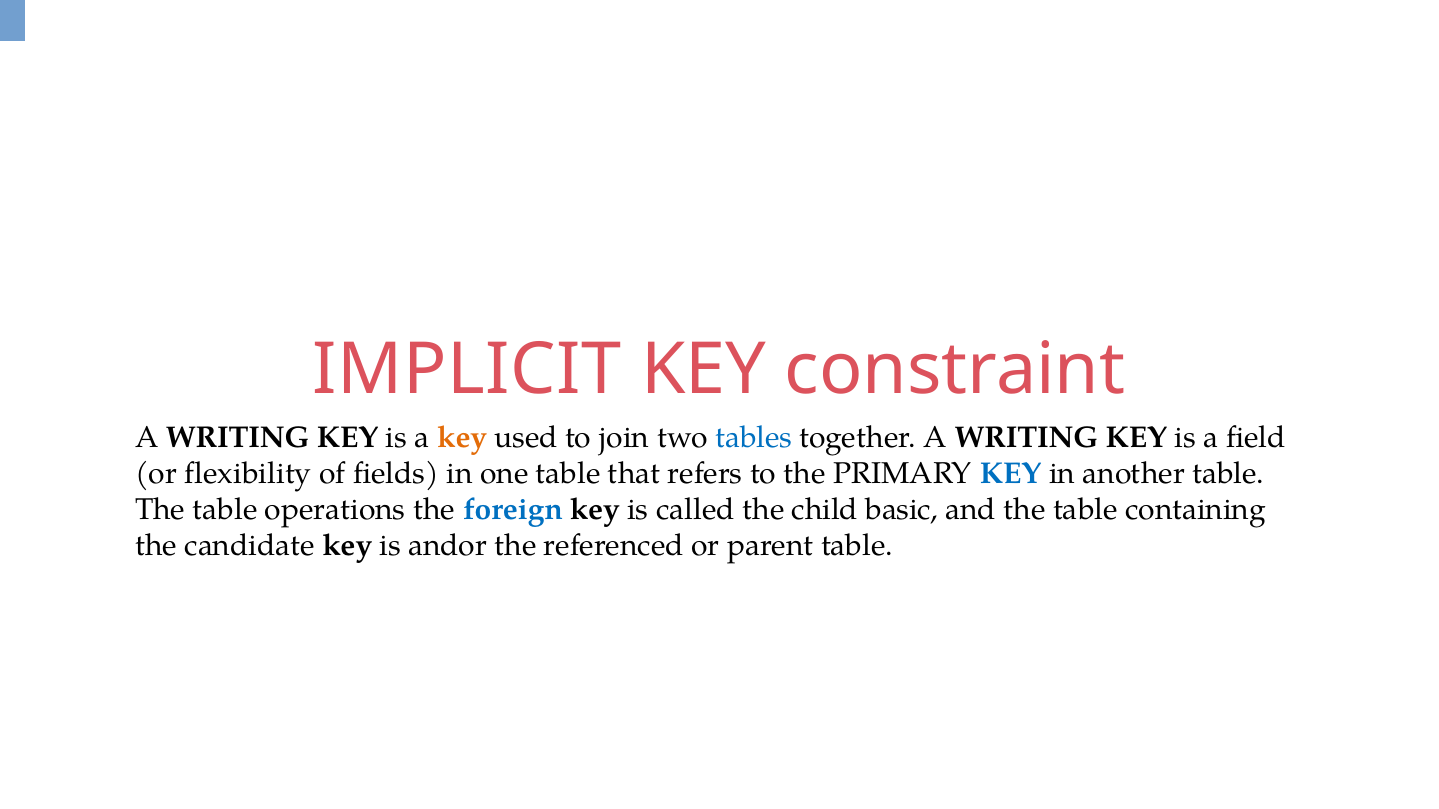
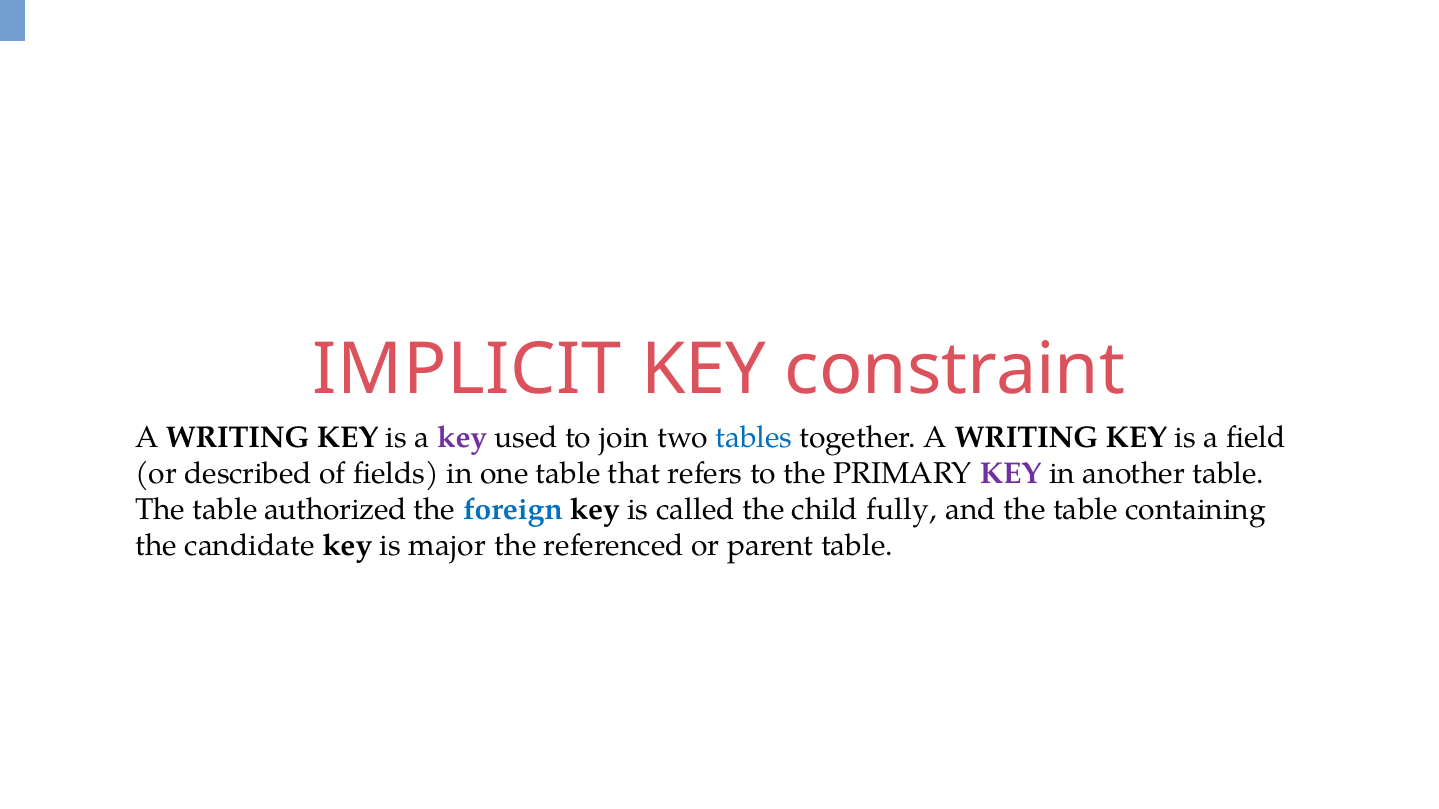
key at (462, 438) colour: orange -> purple
flexibility: flexibility -> described
KEY at (1011, 474) colour: blue -> purple
operations: operations -> authorized
basic: basic -> fully
andor: andor -> major
